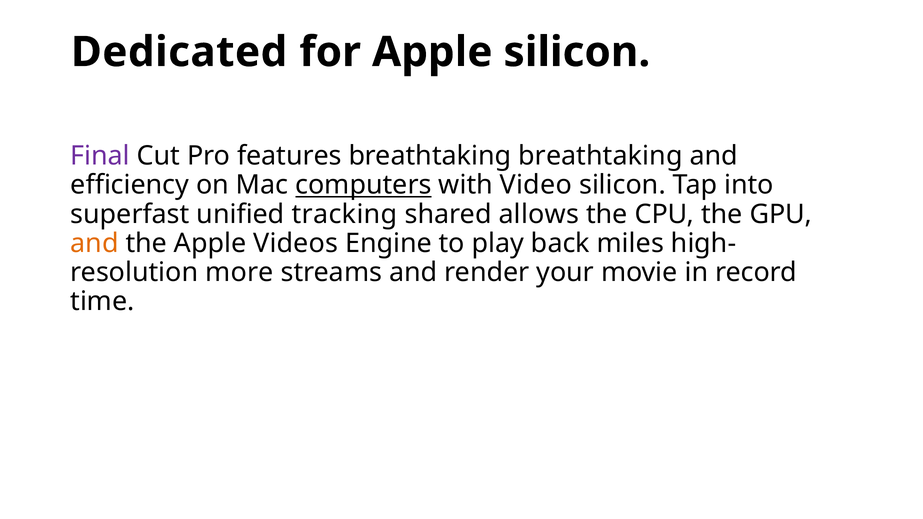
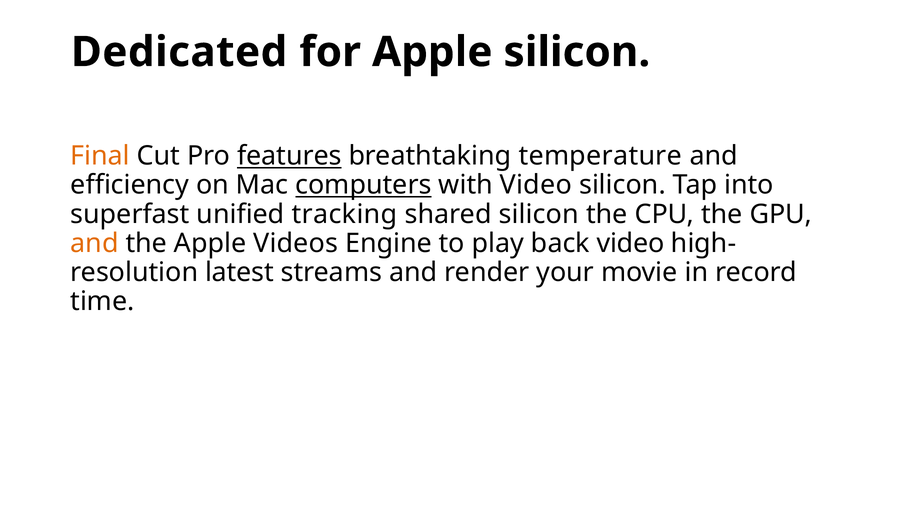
Final colour: purple -> orange
features underline: none -> present
breathtaking breathtaking: breathtaking -> temperature
shared allows: allows -> silicon
back miles: miles -> video
more: more -> latest
